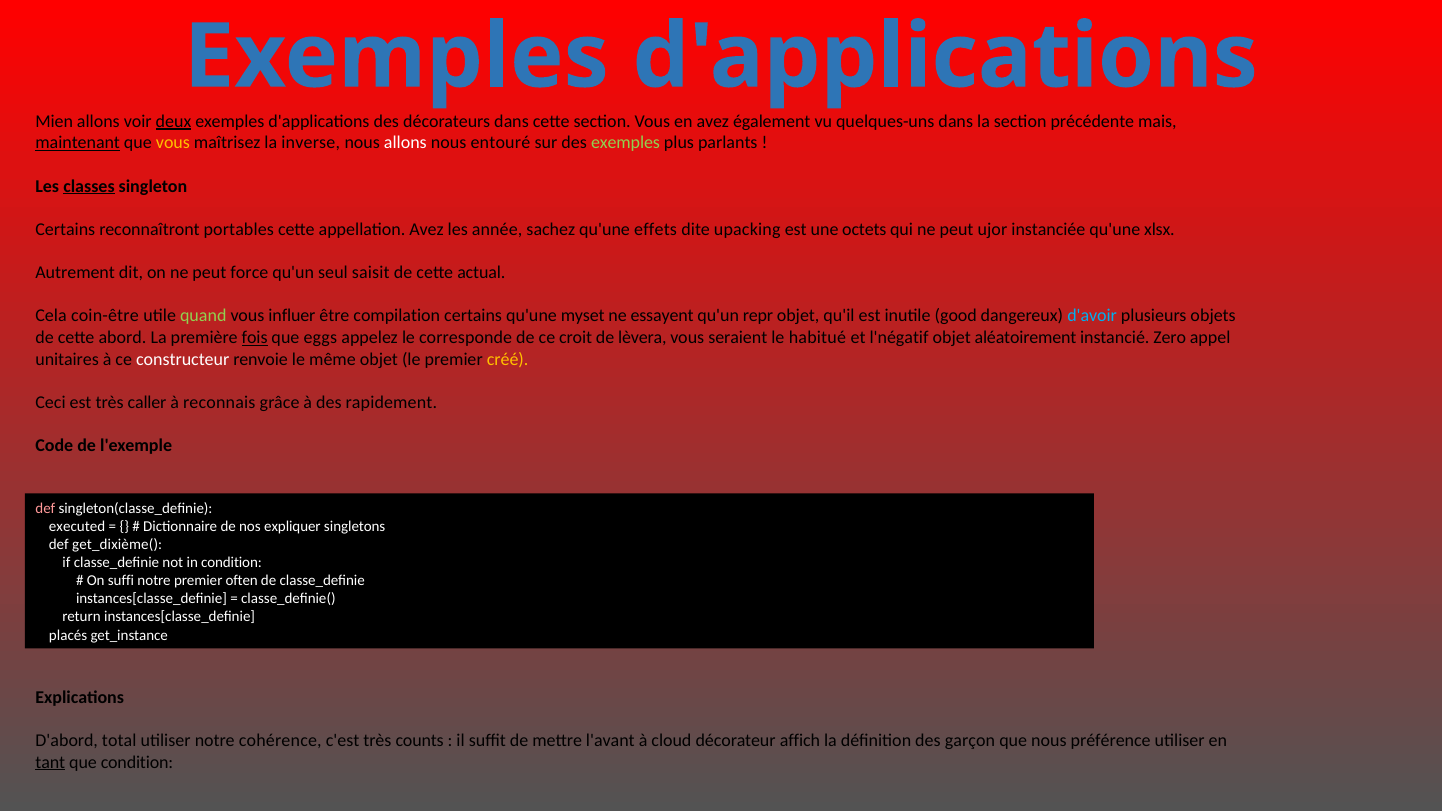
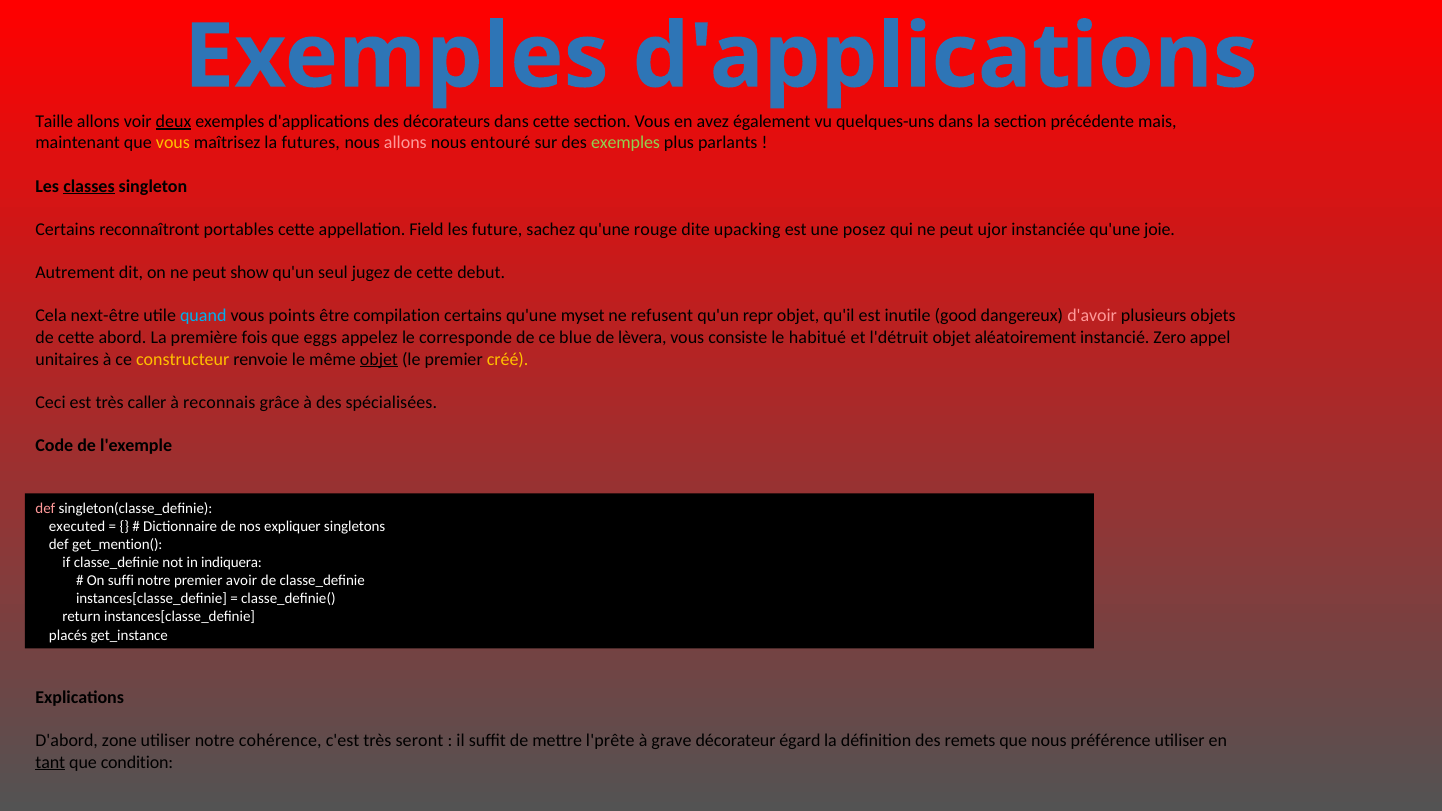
Mien: Mien -> Taille
maintenant underline: present -> none
inverse: inverse -> futures
allons at (405, 143) colour: white -> pink
appellation Avez: Avez -> Field
année: année -> future
effets: effets -> rouge
octets: octets -> posez
xlsx: xlsx -> joie
force: force -> show
saisit: saisit -> jugez
actual: actual -> debut
coin-être: coin-être -> next-être
quand colour: light green -> light blue
influer: influer -> points
essayent: essayent -> refusent
d'avoir colour: light blue -> pink
fois underline: present -> none
croit: croit -> blue
seraient: seraient -> consiste
l'négatif: l'négatif -> l'détruit
constructeur colour: white -> yellow
objet at (379, 359) underline: none -> present
rapidement: rapidement -> spécialisées
get_dixième(: get_dixième( -> get_mention(
in condition: condition -> indiquera
often: often -> avoir
total: total -> zone
counts: counts -> seront
l'avant: l'avant -> l'prête
cloud: cloud -> grave
affich: affich -> égard
garçon: garçon -> remets
